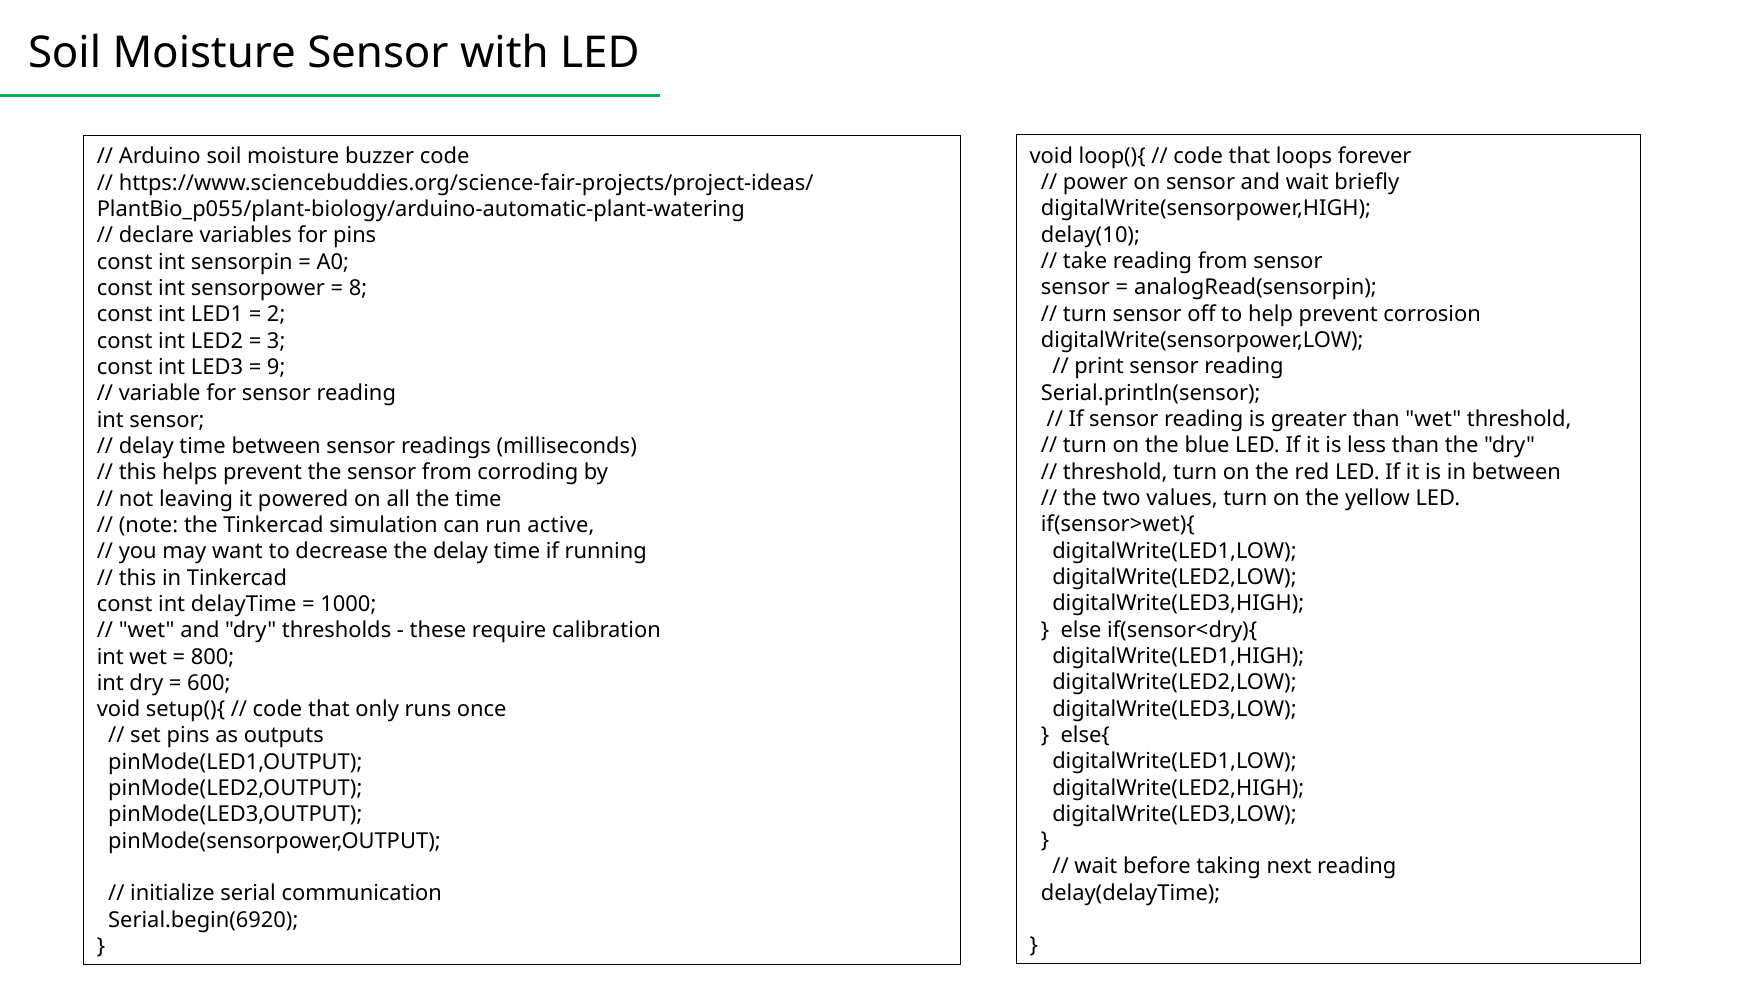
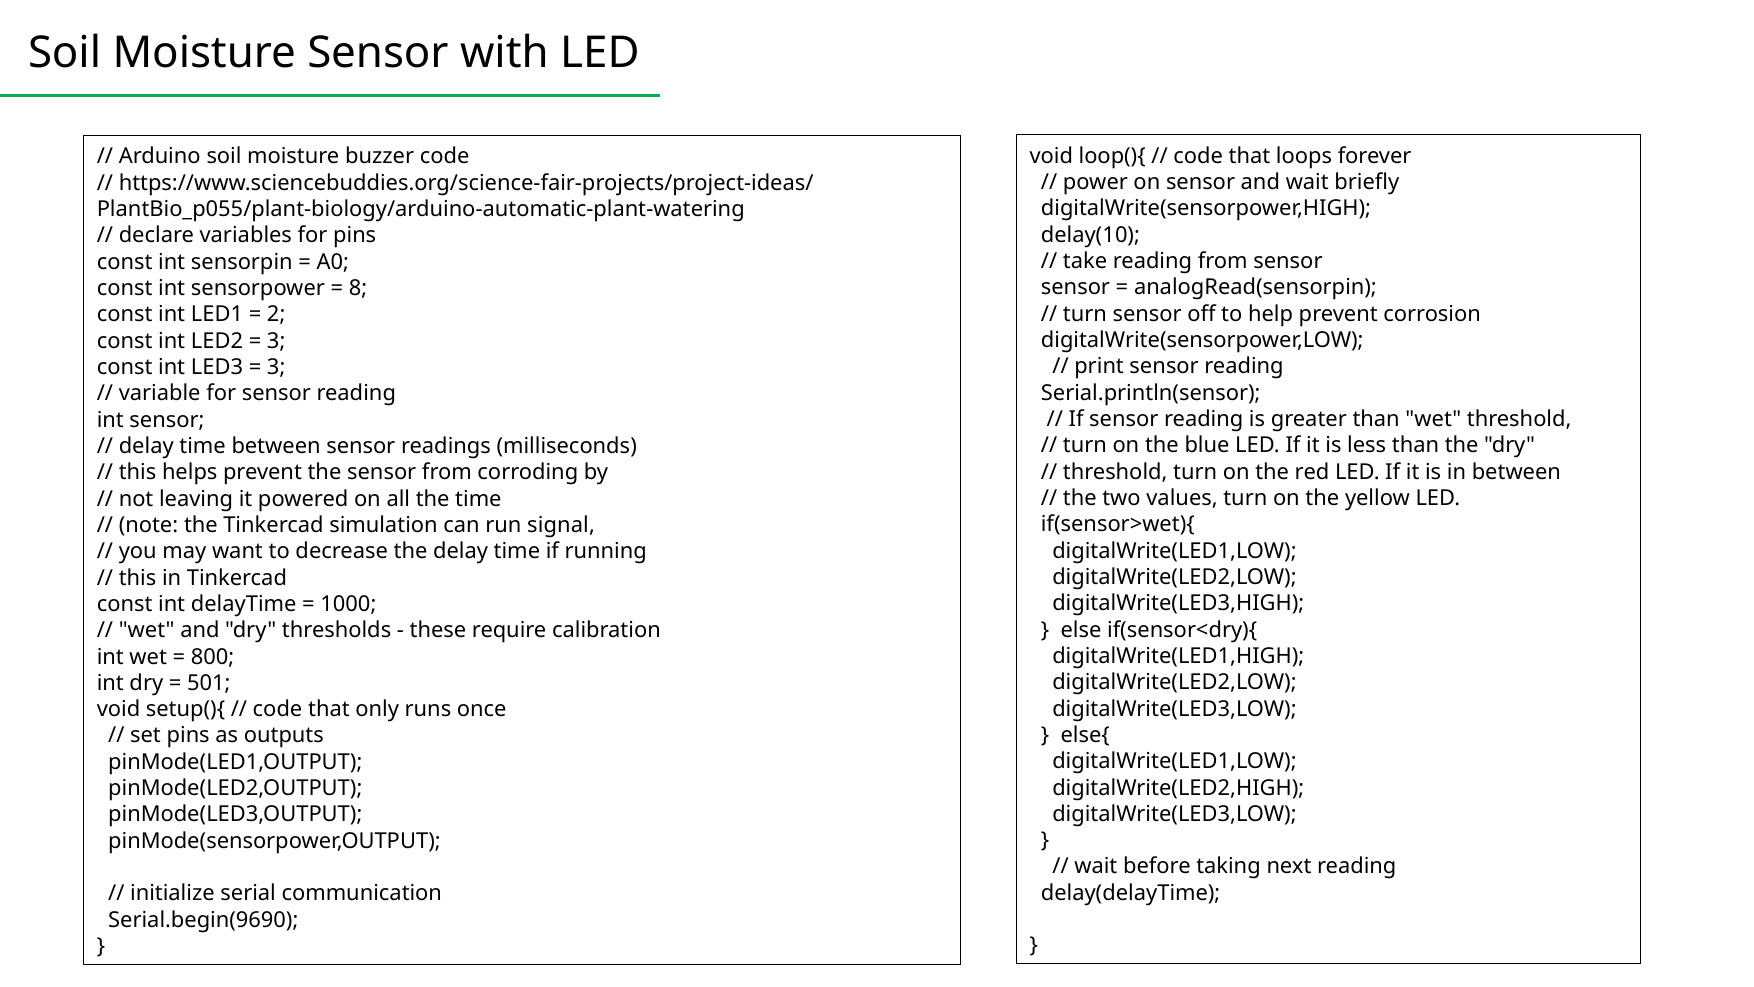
9 at (276, 367): 9 -> 3
active: active -> signal
600: 600 -> 501
Serial.begin(6920: Serial.begin(6920 -> Serial.begin(9690
